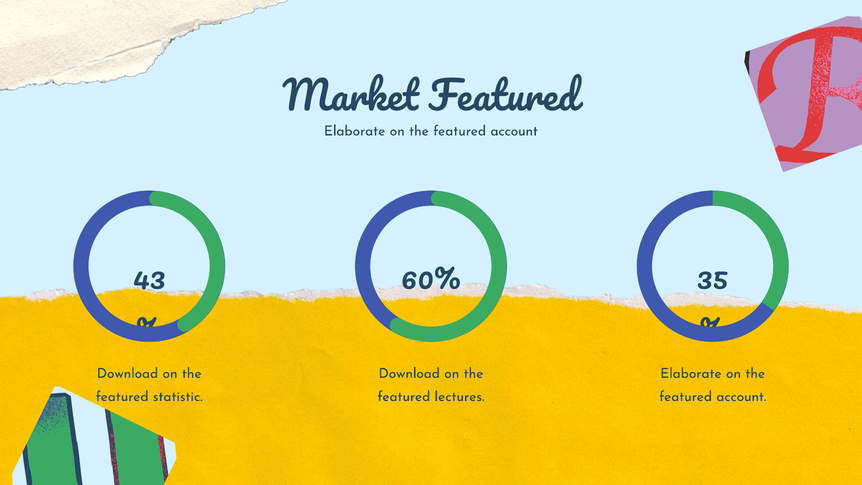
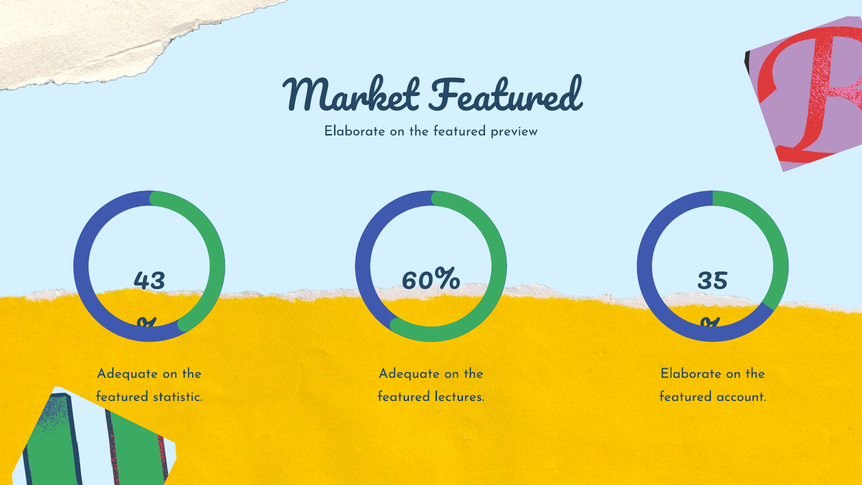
account at (514, 131): account -> preview
Download at (127, 373): Download -> Adequate
Download at (409, 373): Download -> Adequate
